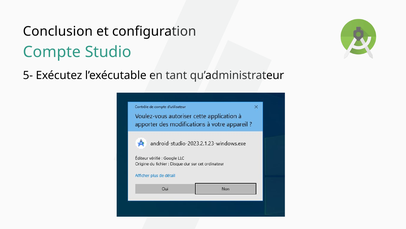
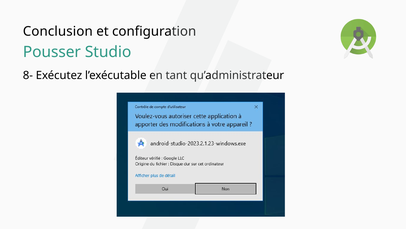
Compte: Compte -> Pousser
5-: 5- -> 8-
